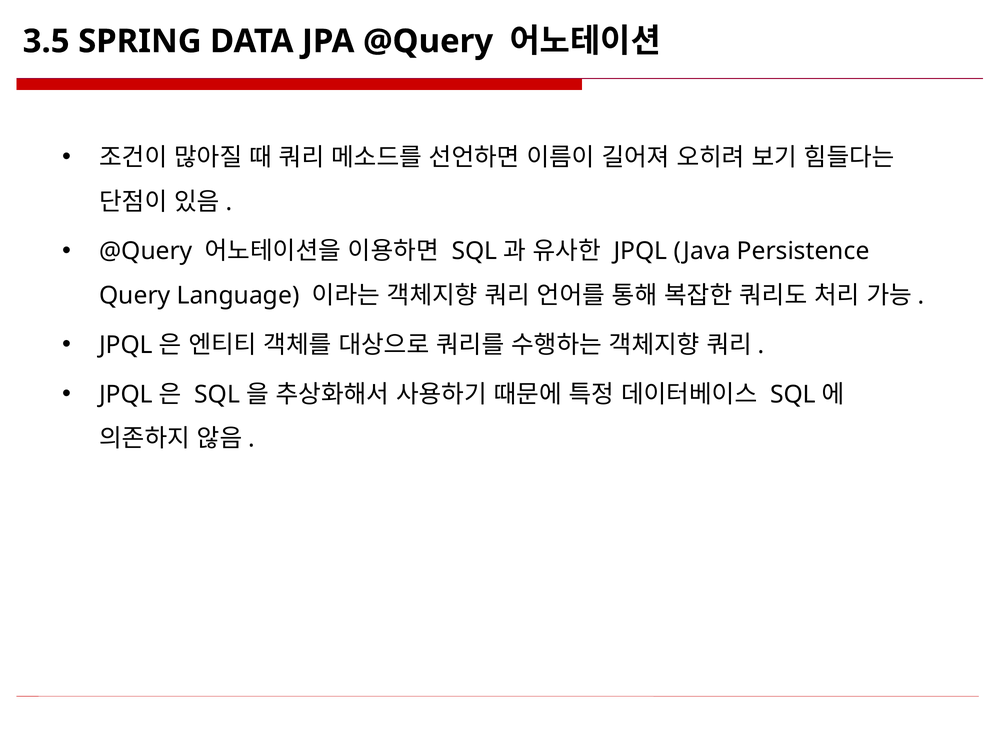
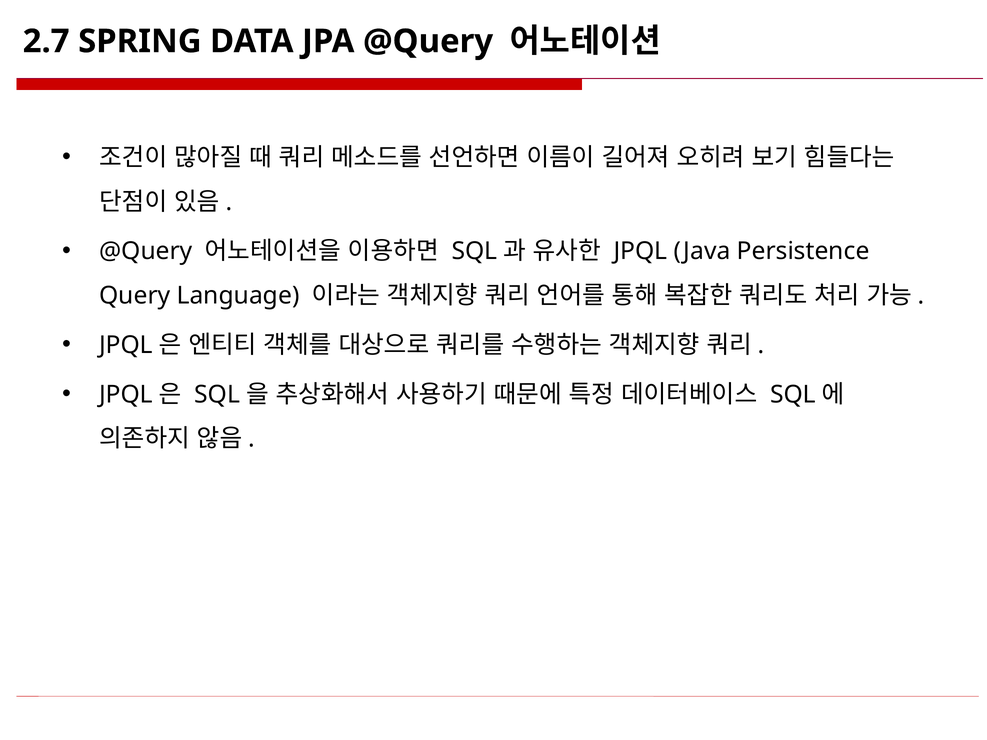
3.5: 3.5 -> 2.7
